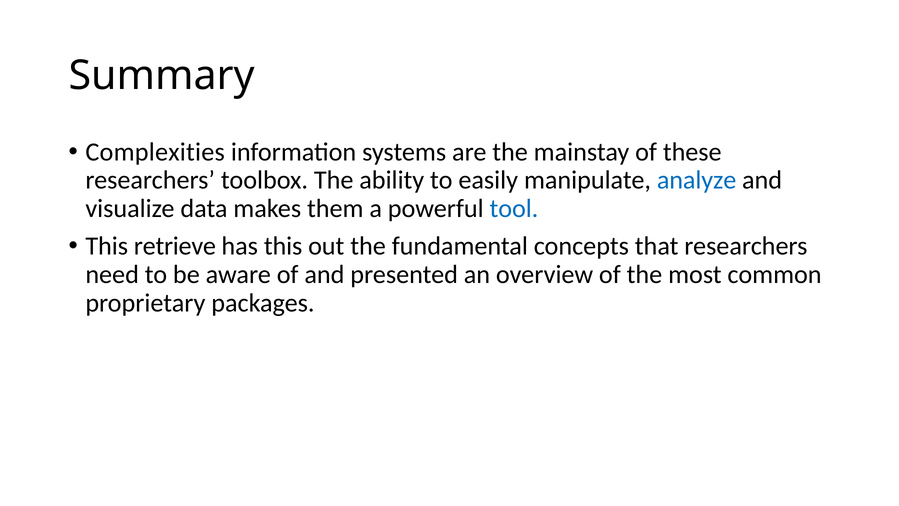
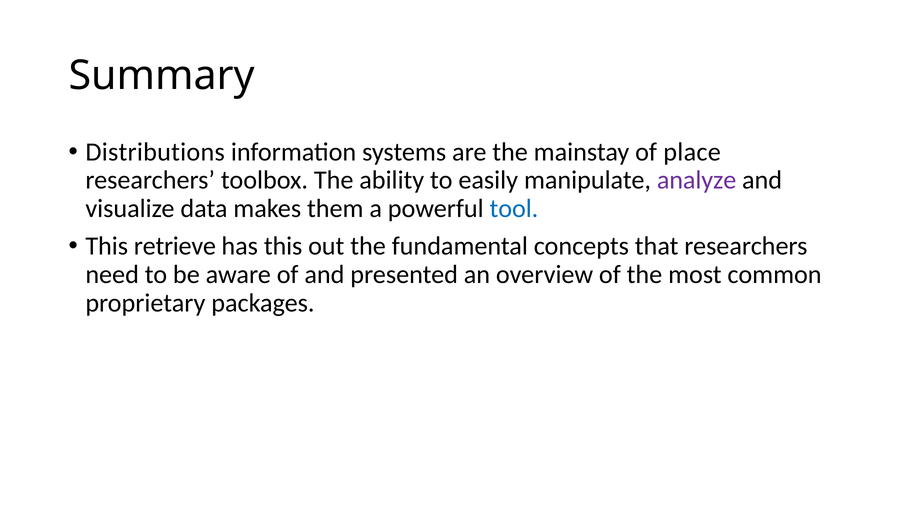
Complexities: Complexities -> Distributions
these: these -> place
analyze colour: blue -> purple
